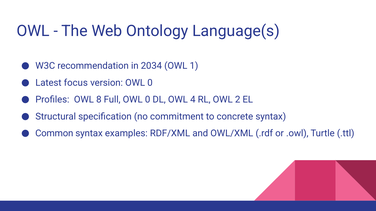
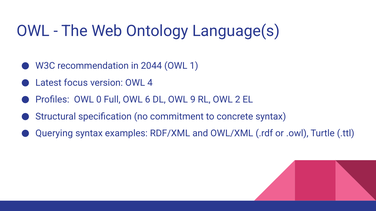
2034: 2034 -> 2044
version OWL 0: 0 -> 4
8: 8 -> 0
Full OWL 0: 0 -> 6
4: 4 -> 9
Common: Common -> Querying
